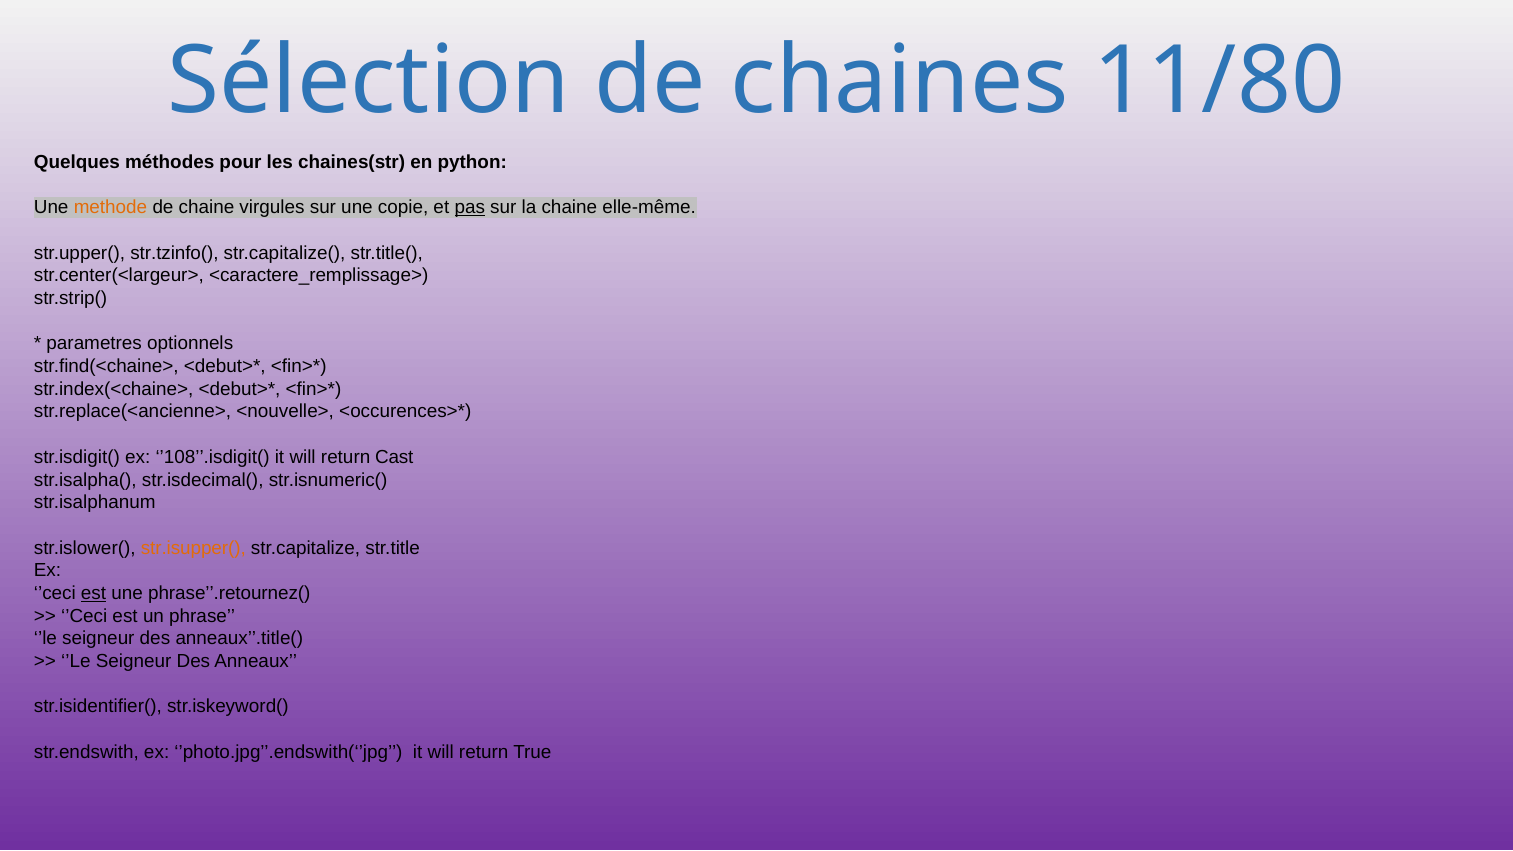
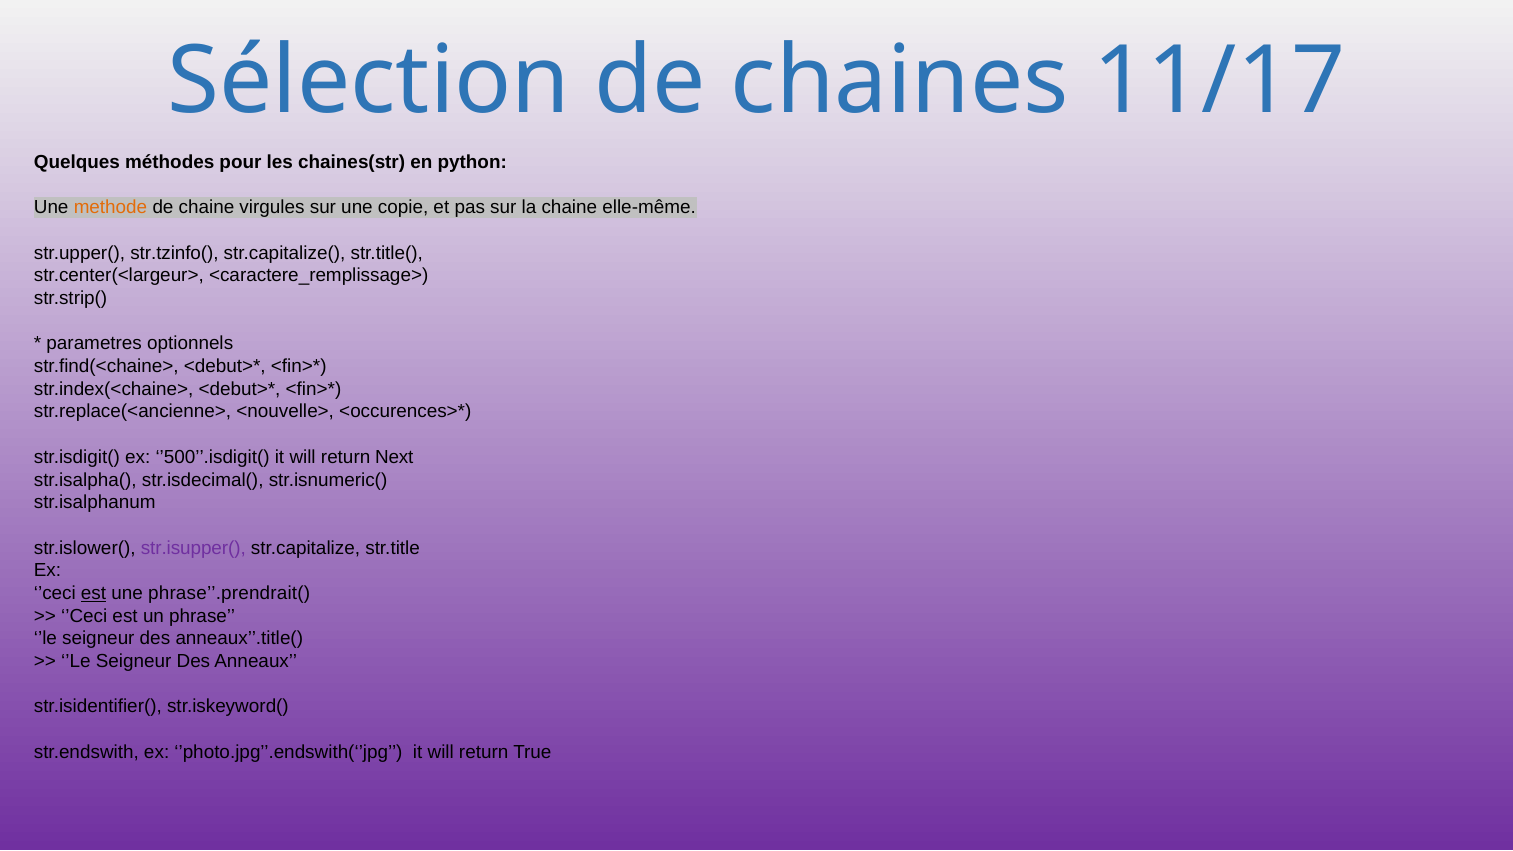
11/80: 11/80 -> 11/17
pas underline: present -> none
’108’’.isdigit(: ’108’’.isdigit( -> ’500’’.isdigit(
Cast: Cast -> Next
str.isupper( colour: orange -> purple
phrase’’.retournez(: phrase’’.retournez( -> phrase’’.prendrait(
